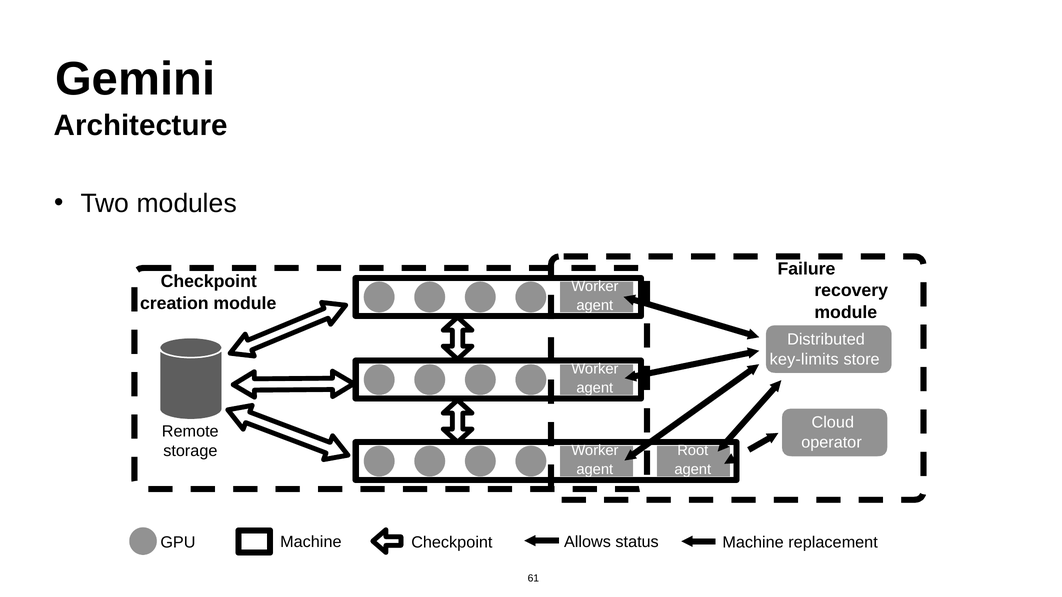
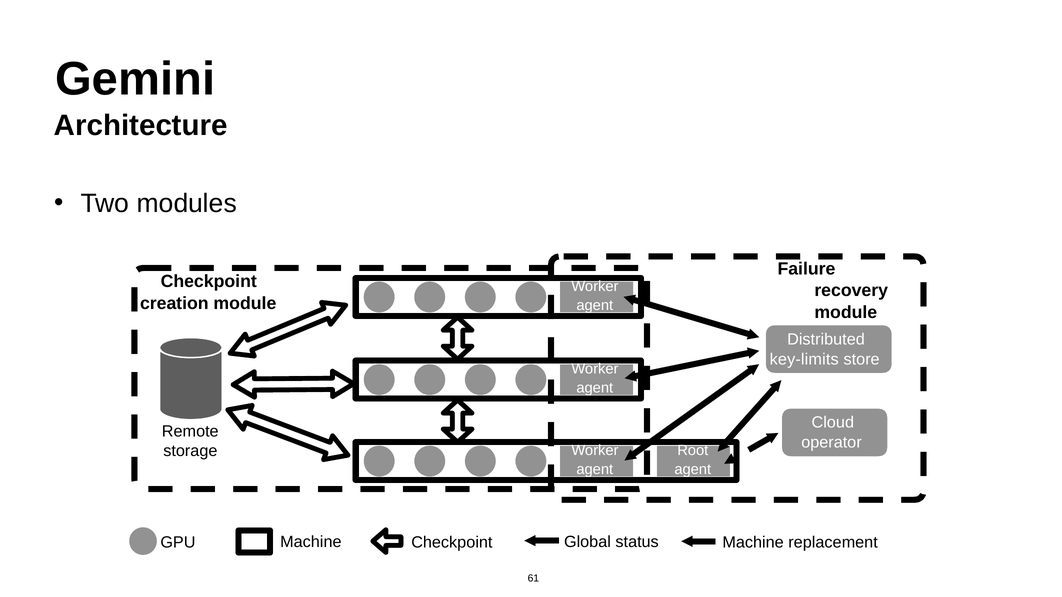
Allows: Allows -> Global
